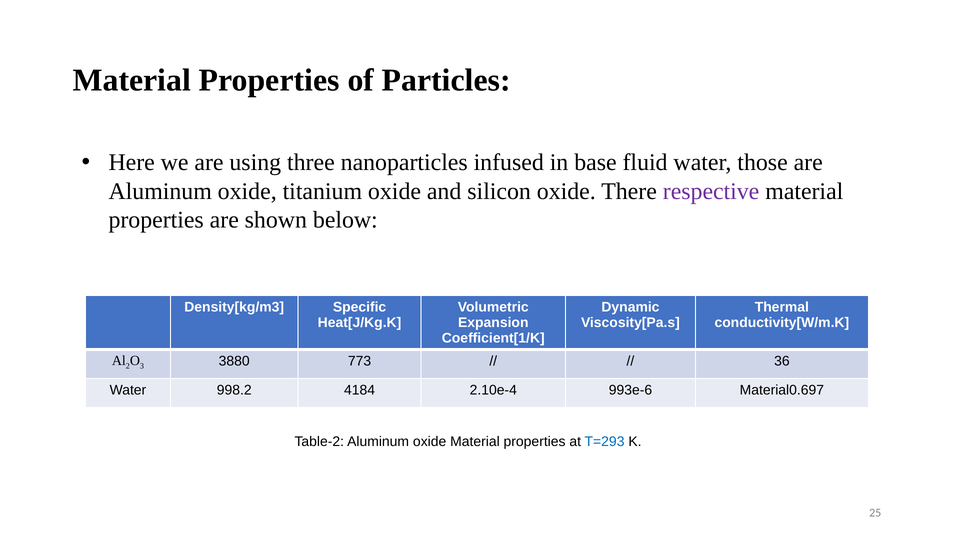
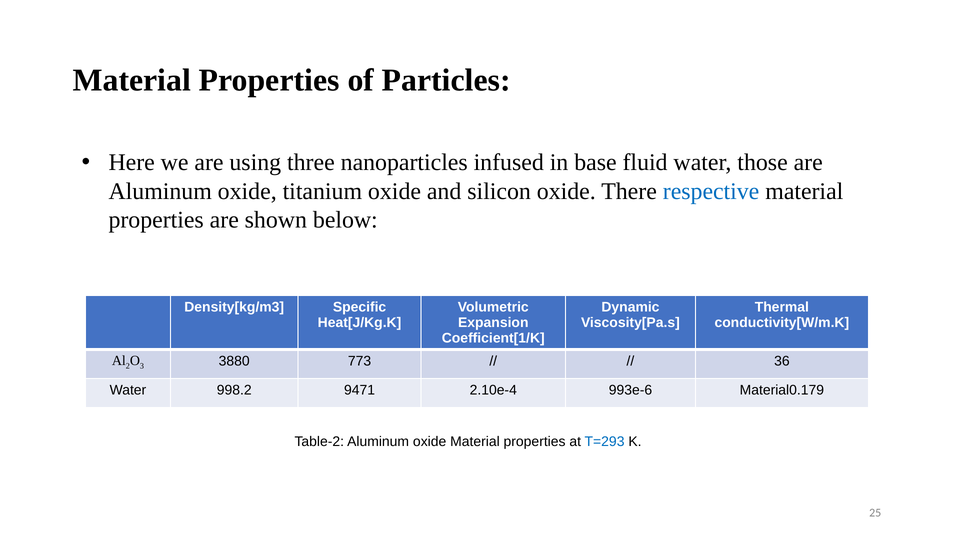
respective colour: purple -> blue
4184: 4184 -> 9471
Material0.697: Material0.697 -> Material0.179
